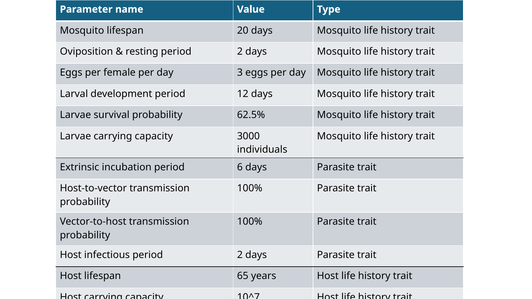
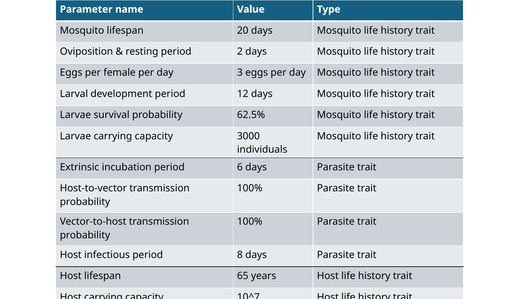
infectious period 2: 2 -> 8
